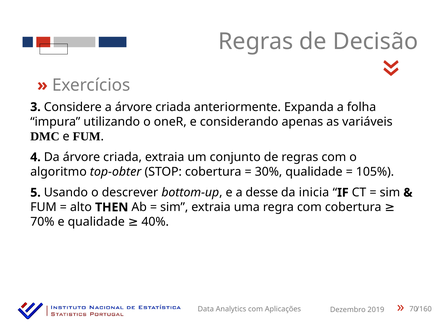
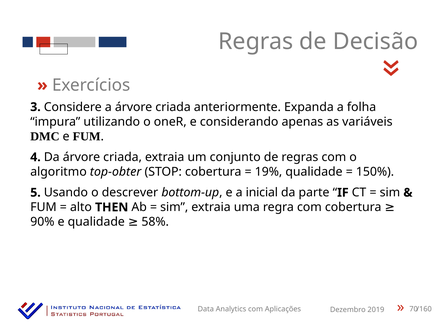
30%: 30% -> 19%
105%: 105% -> 150%
desse: desse -> inicial
inicia: inicia -> parte
70%: 70% -> 90%
40%: 40% -> 58%
